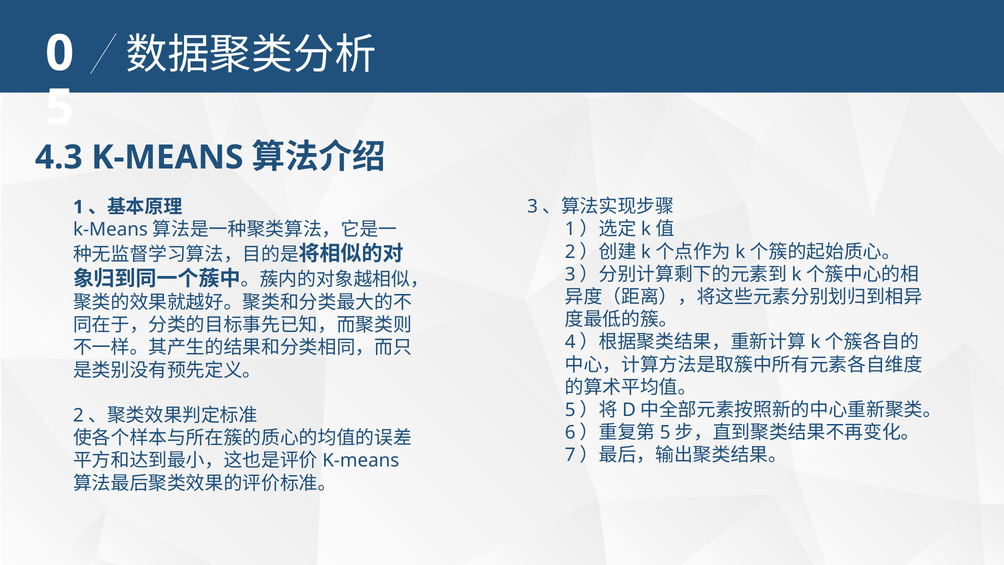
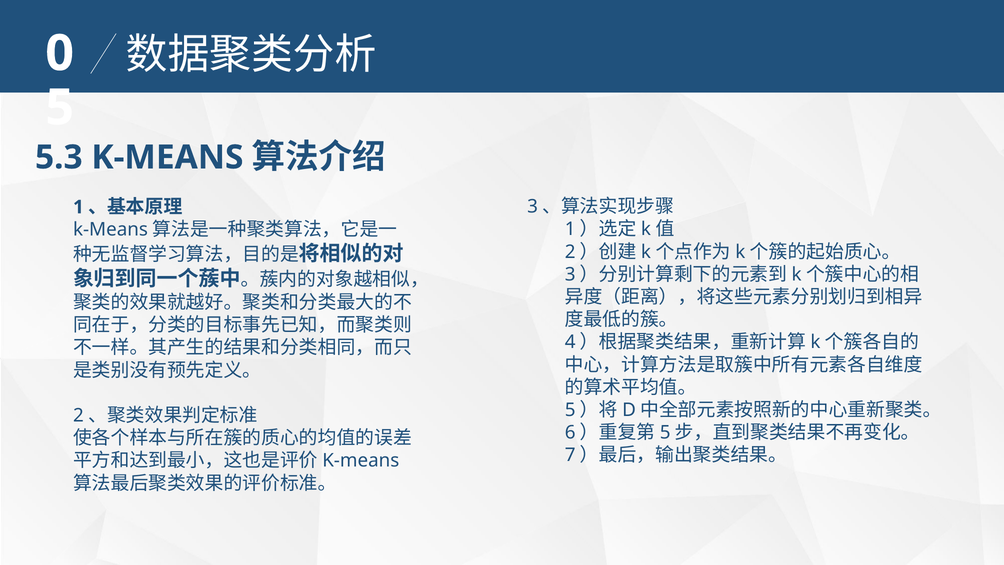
4.3: 4.3 -> 5.3
